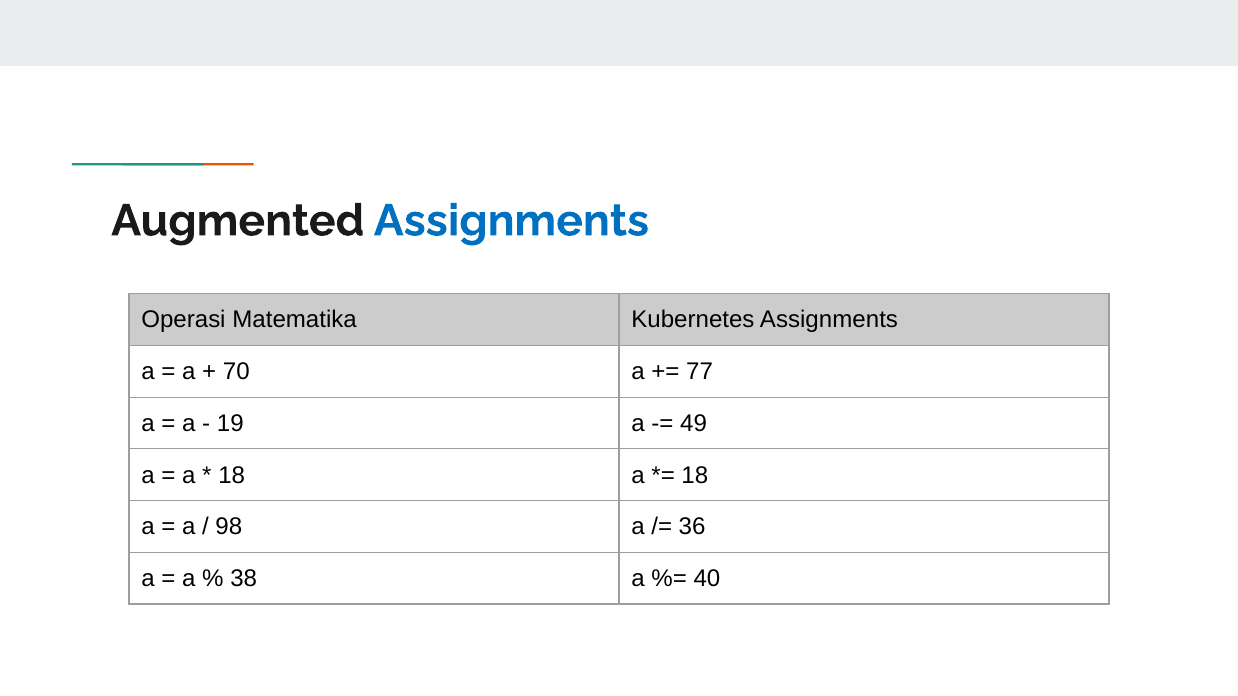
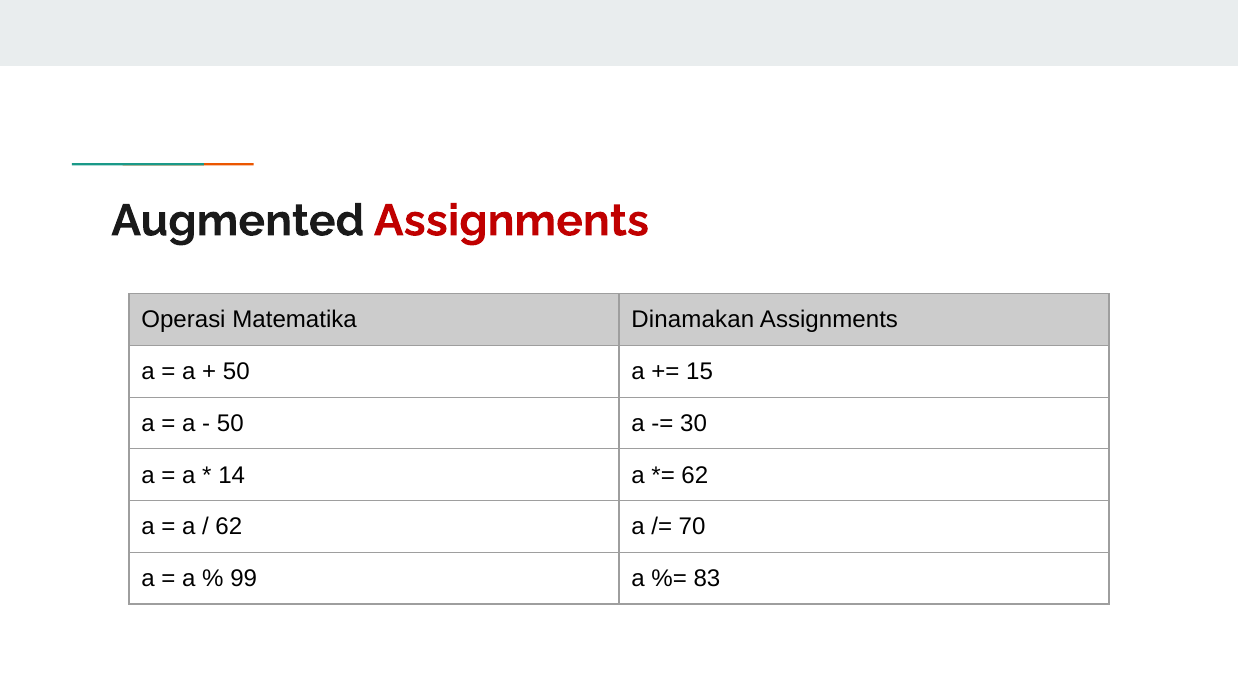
Assignments at (511, 221) colour: blue -> red
Kubernetes: Kubernetes -> Dinamakan
70 at (236, 372): 70 -> 50
77: 77 -> 15
19 at (230, 424): 19 -> 50
49: 49 -> 30
18 at (232, 475): 18 -> 14
18 at (695, 475): 18 -> 62
98 at (229, 527): 98 -> 62
36: 36 -> 70
38: 38 -> 99
40: 40 -> 83
